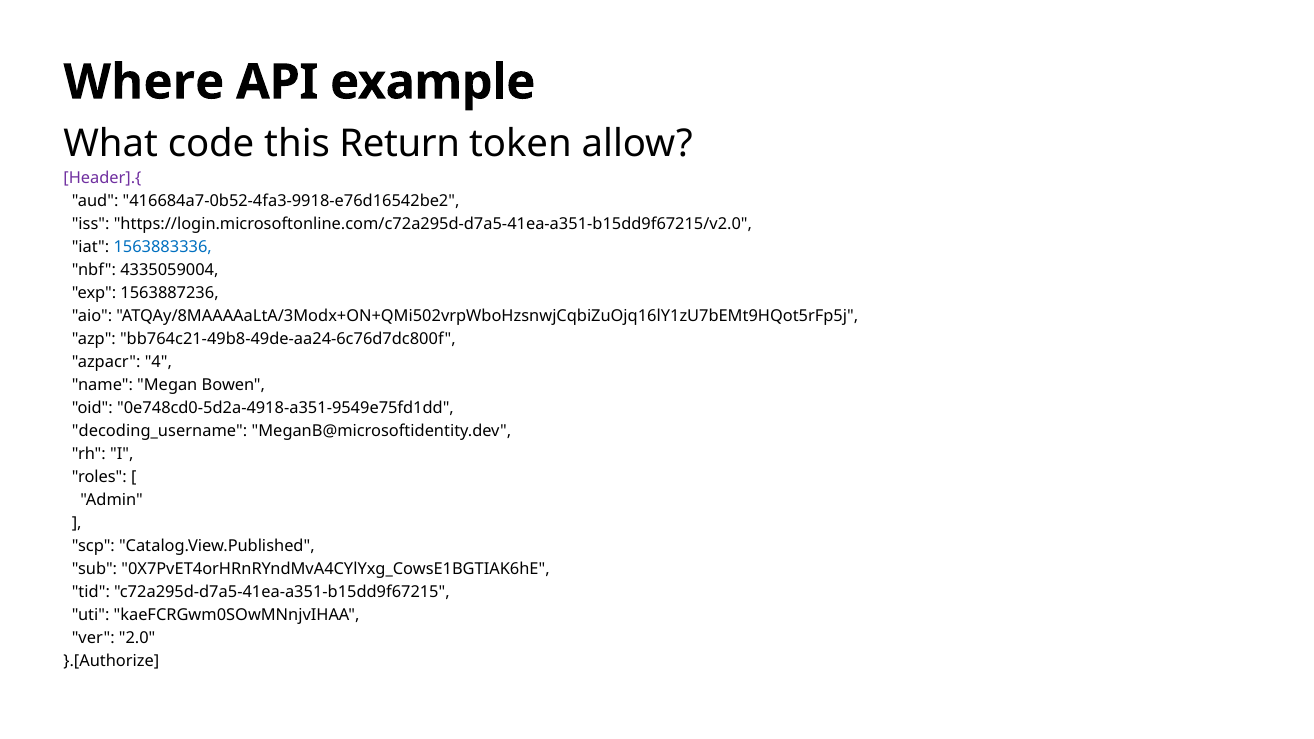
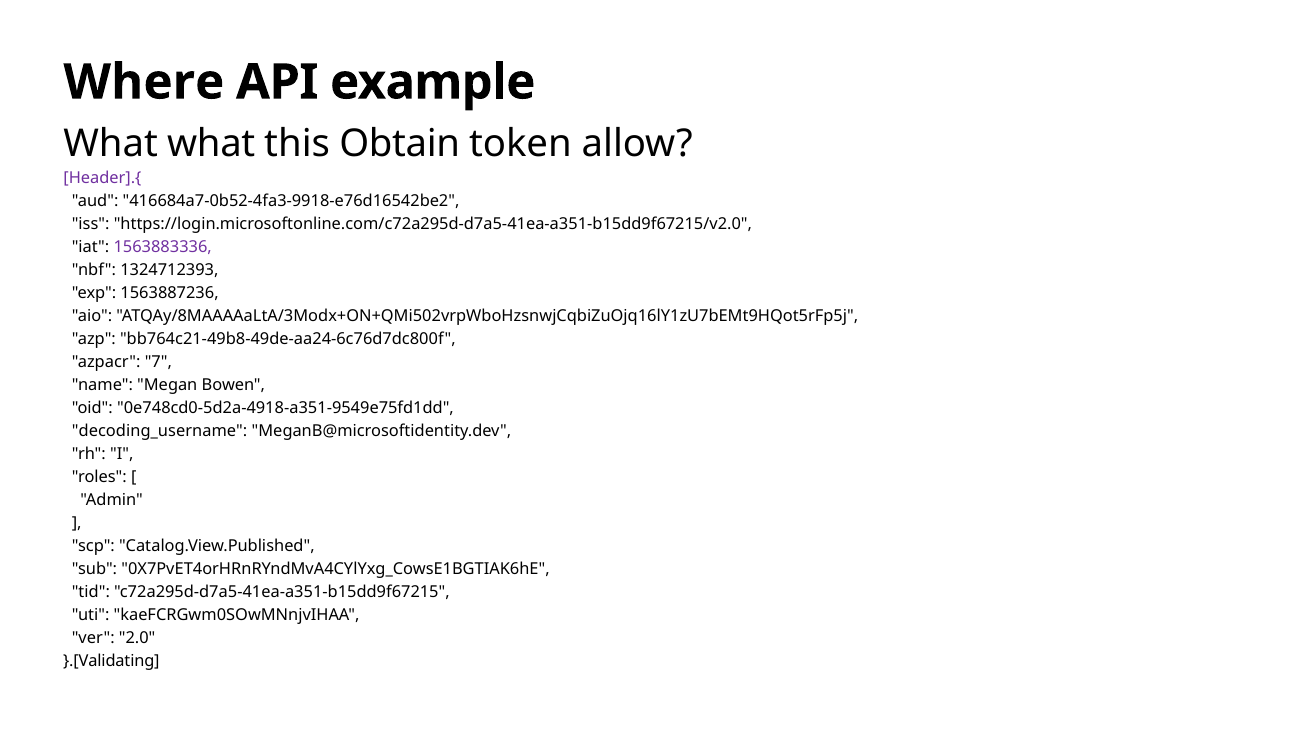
What code: code -> what
Return: Return -> Obtain
1563883336 colour: blue -> purple
4335059004: 4335059004 -> 1324712393
4: 4 -> 7
}.[Authorize: }.[Authorize -> }.[Validating
